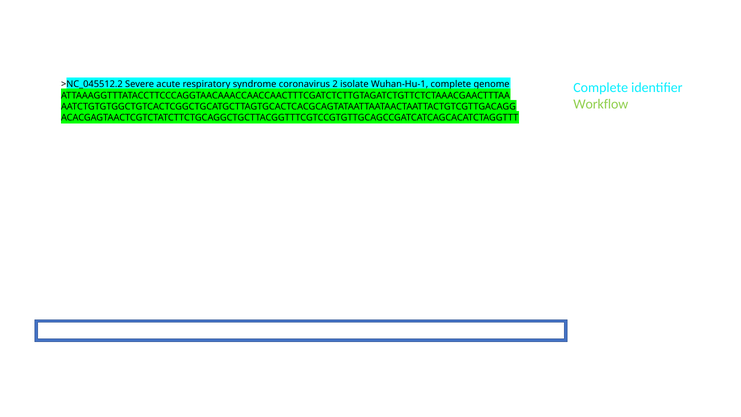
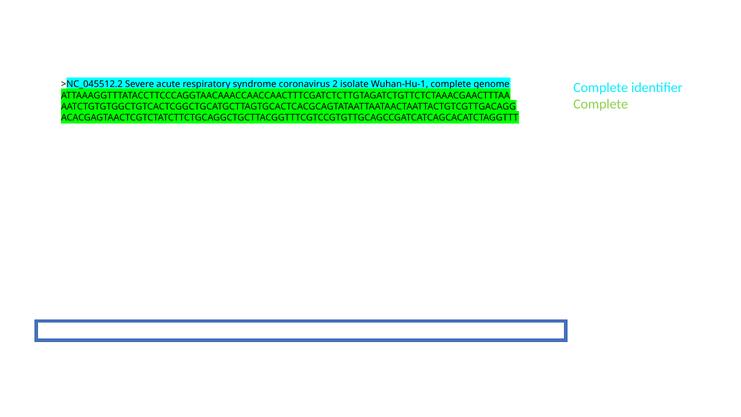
Workflow at (601, 104): Workflow -> Complete
